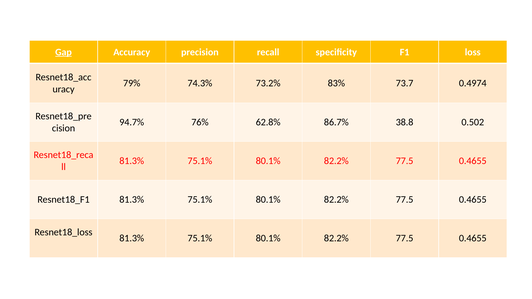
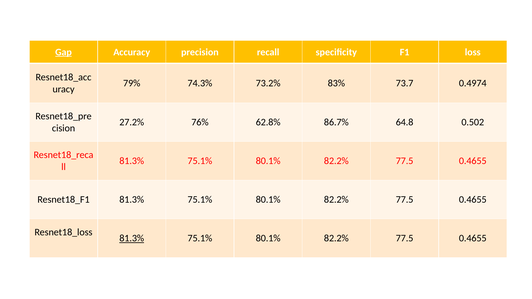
94.7%: 94.7% -> 27.2%
38.8: 38.8 -> 64.8
81.3% at (132, 238) underline: none -> present
